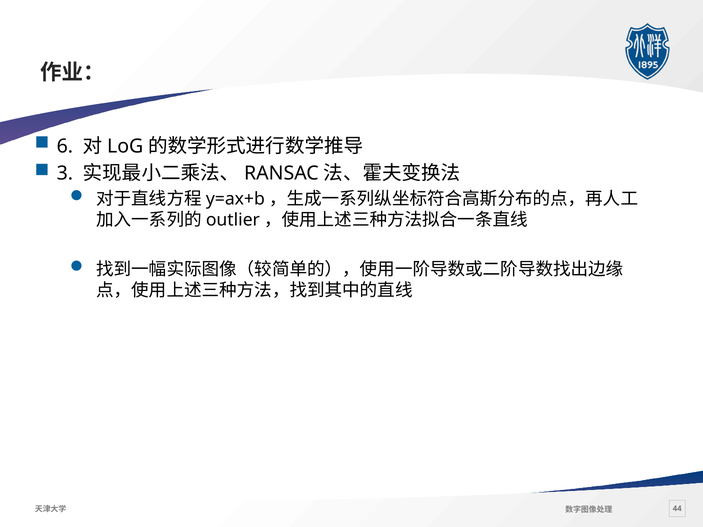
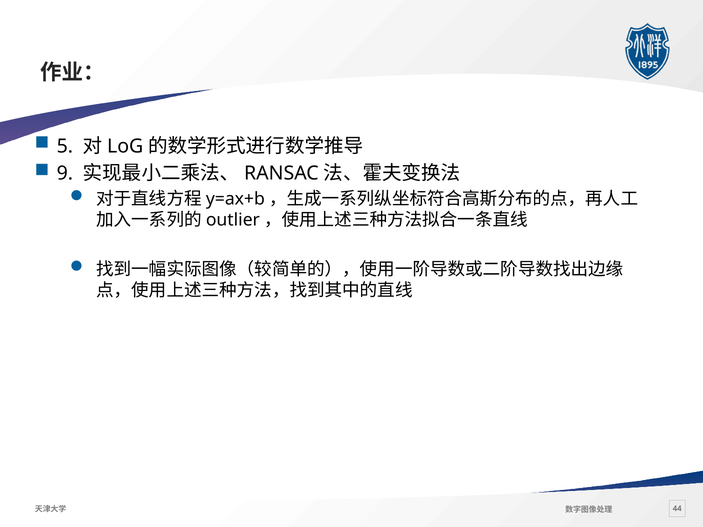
6: 6 -> 5
3: 3 -> 9
